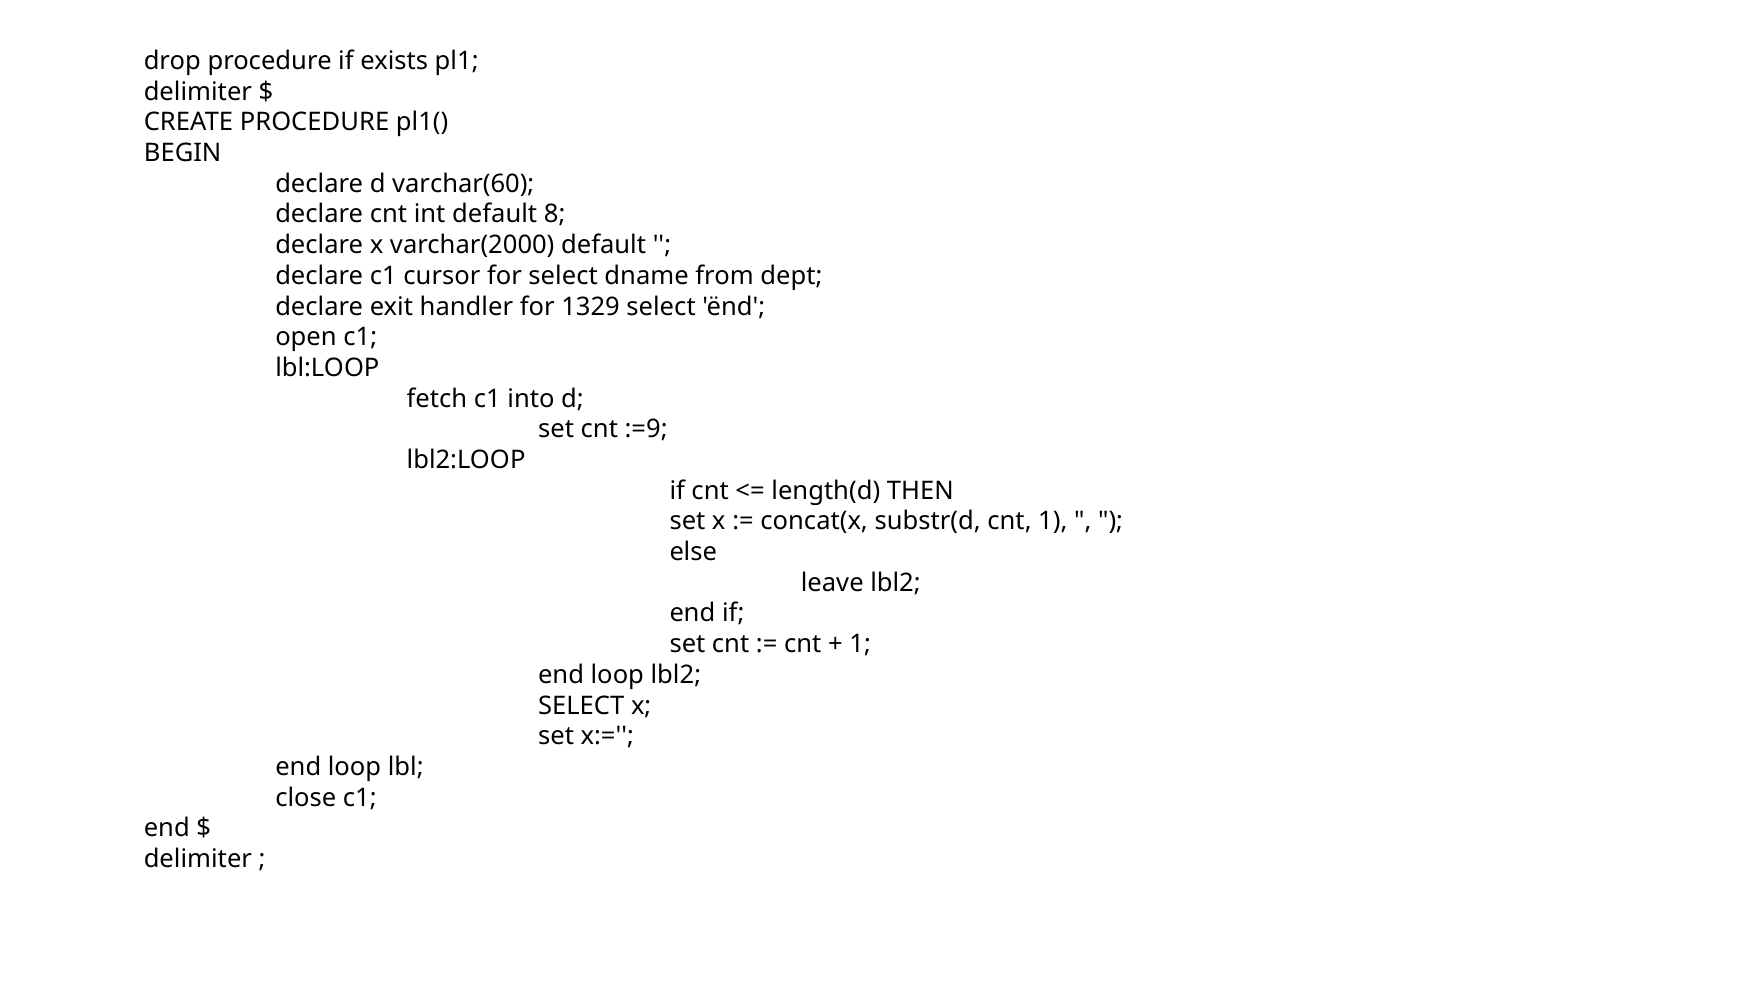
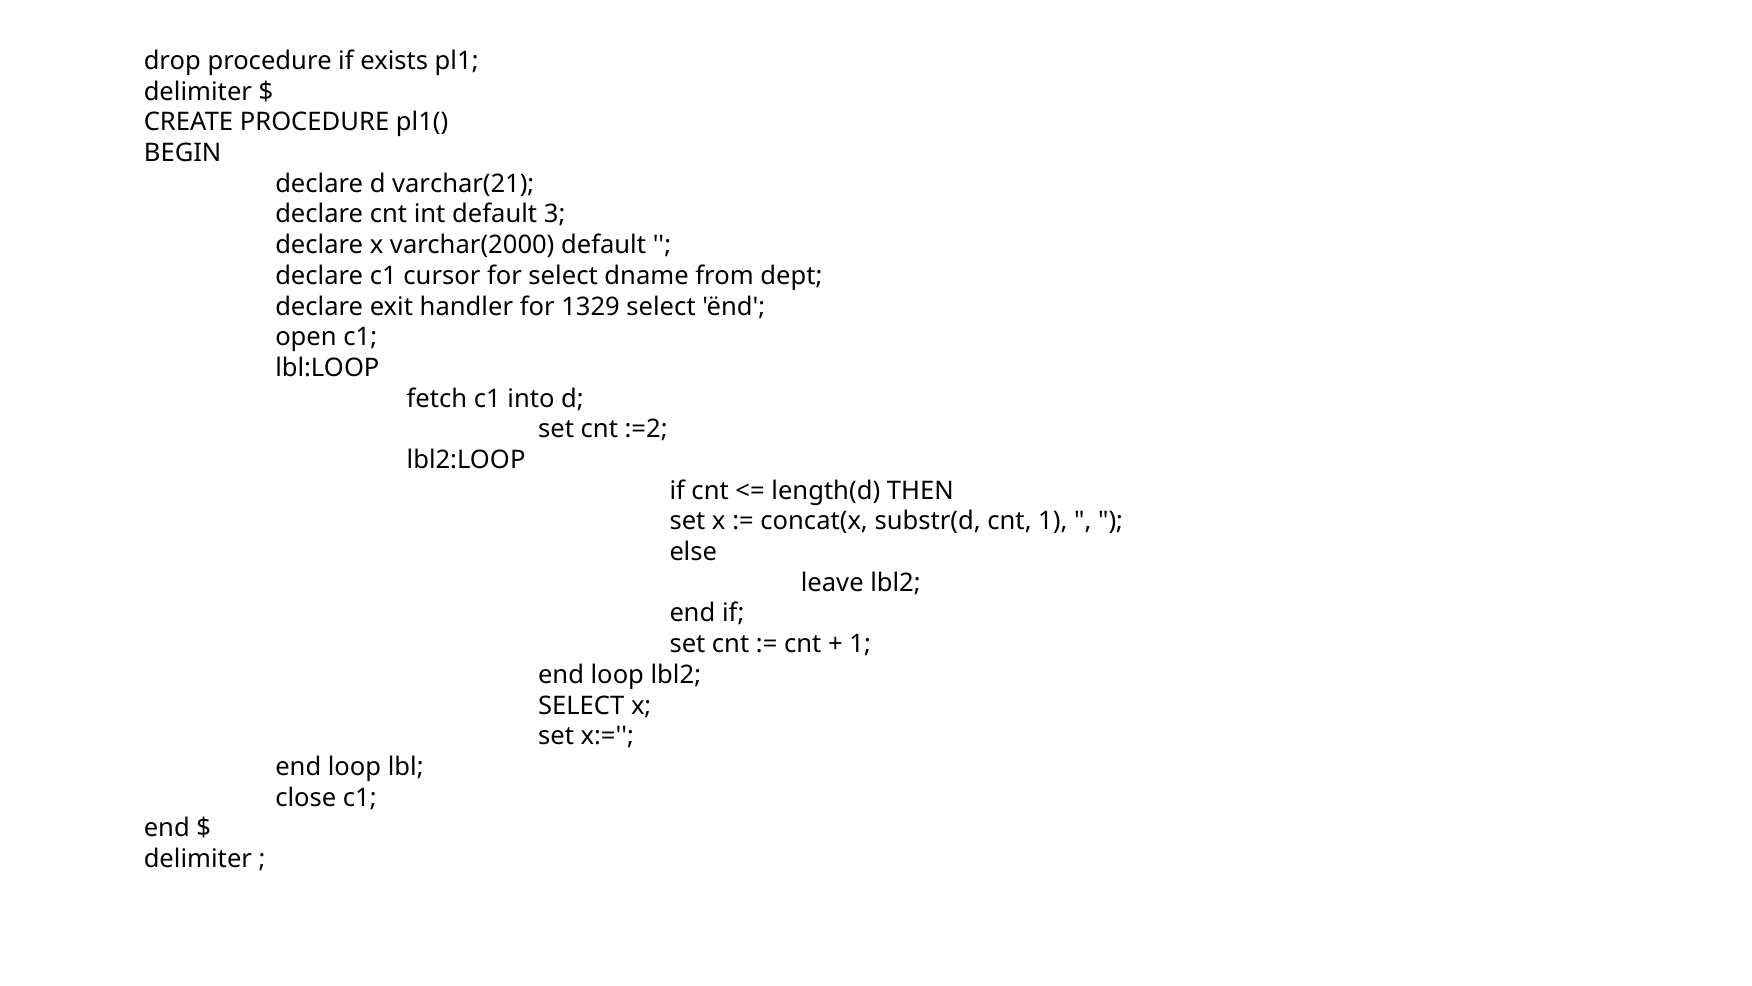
varchar(60: varchar(60 -> varchar(21
8: 8 -> 3
:=9: :=9 -> :=2
